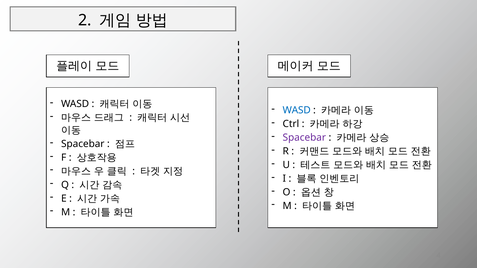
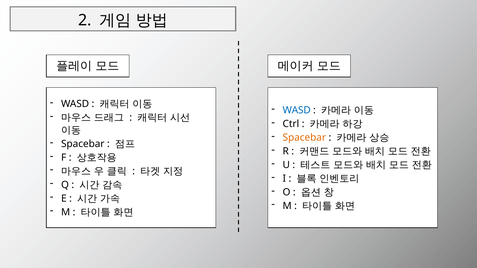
Spacebar at (304, 138) colour: purple -> orange
